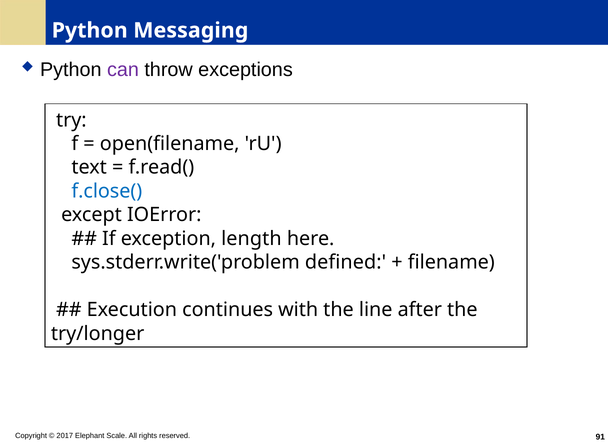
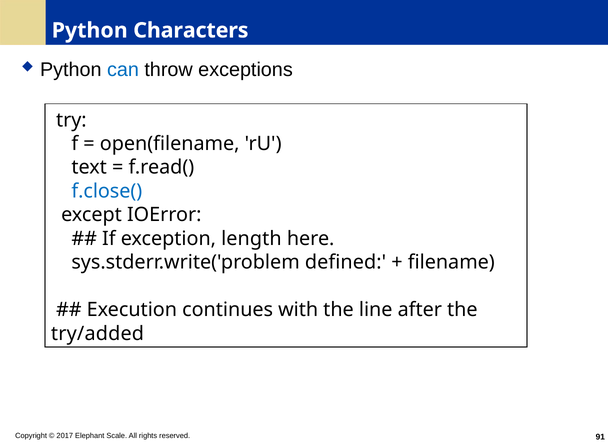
Messaging: Messaging -> Characters
can colour: purple -> blue
try/longer: try/longer -> try/added
